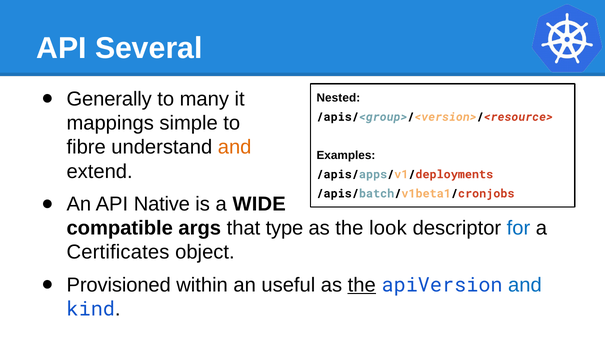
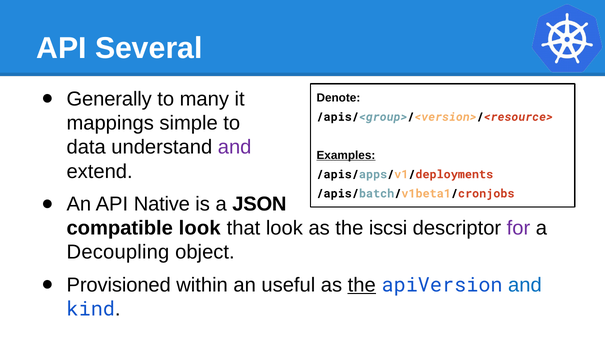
Nested: Nested -> Denote
fibre: fibre -> data
and at (235, 147) colour: orange -> purple
Examples underline: none -> present
WIDE: WIDE -> JSON
compatible args: args -> look
that type: type -> look
look: look -> iscsi
for colour: blue -> purple
Certificates: Certificates -> Decoupling
